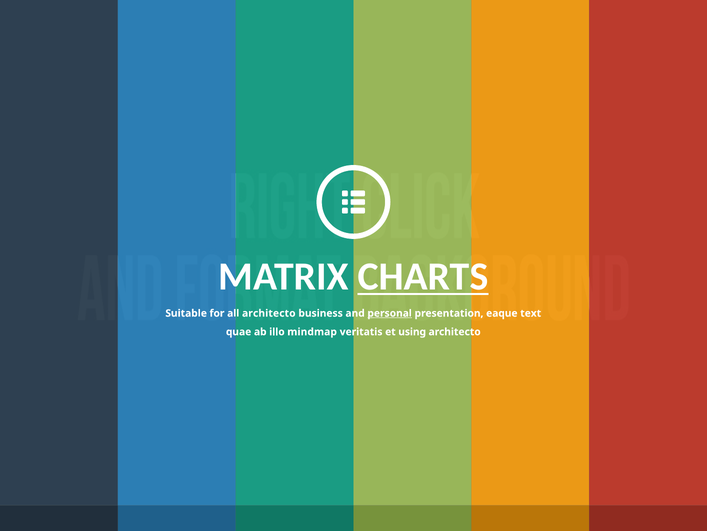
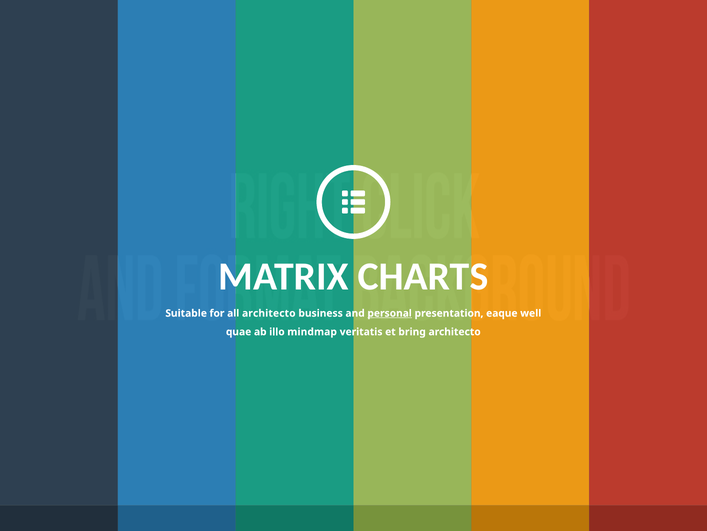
CHARTS underline: present -> none
text: text -> well
using: using -> bring
